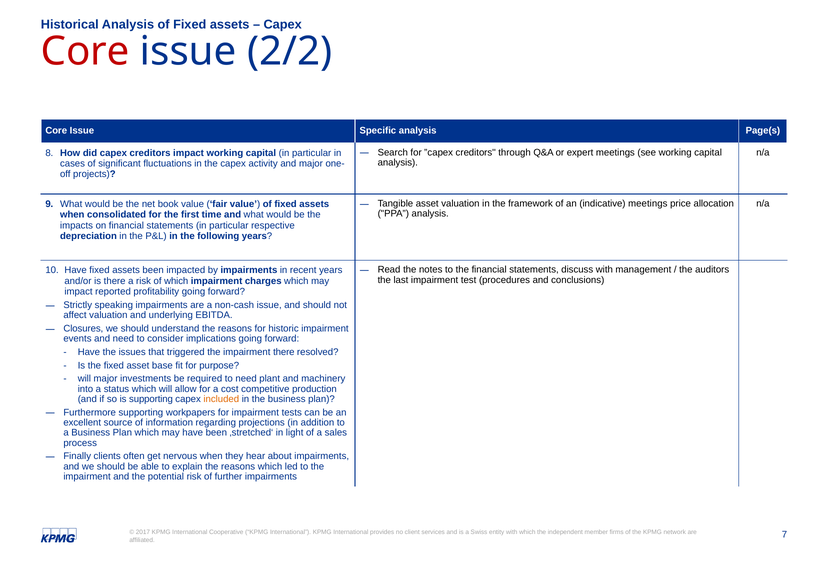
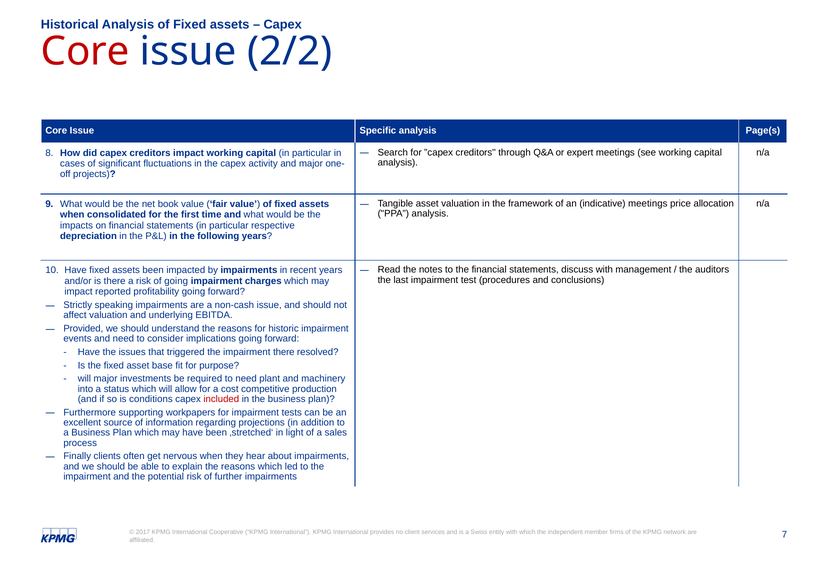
of which: which -> going
Closures: Closures -> Provided
is supporting: supporting -> conditions
included colour: orange -> red
